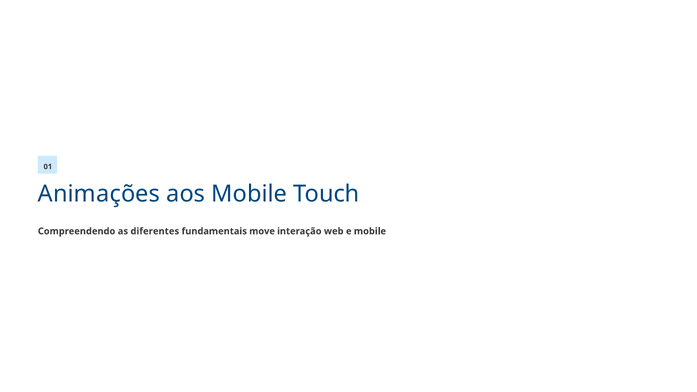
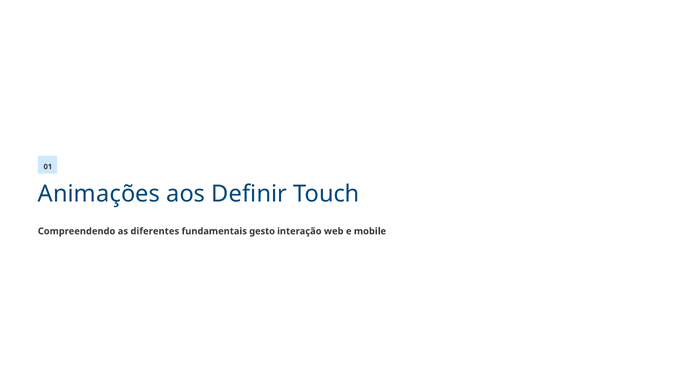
aos Mobile: Mobile -> Definir
move: move -> gesto
